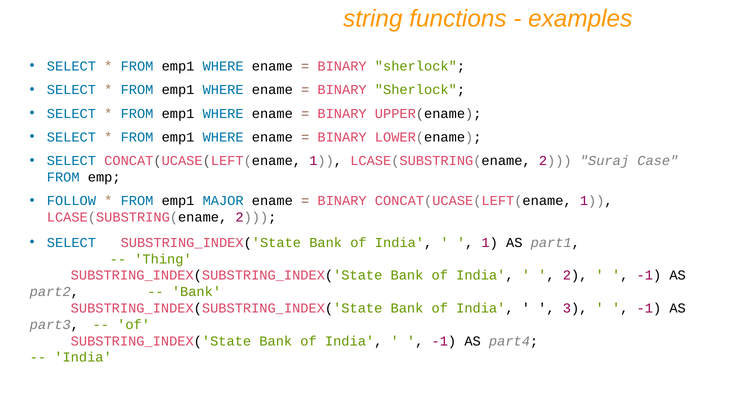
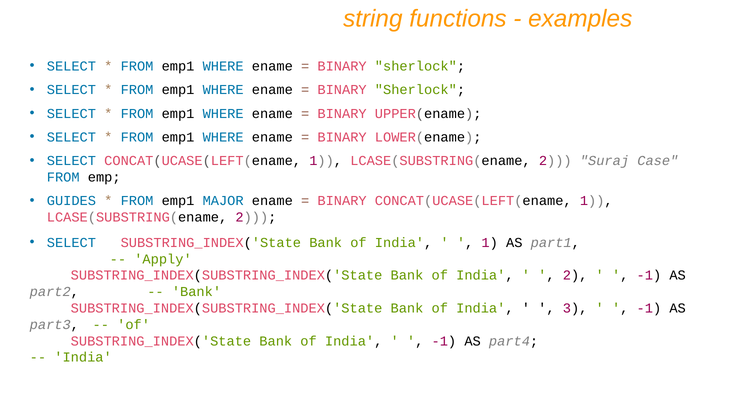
FOLLOW: FOLLOW -> GUIDES
Thing: Thing -> Apply
